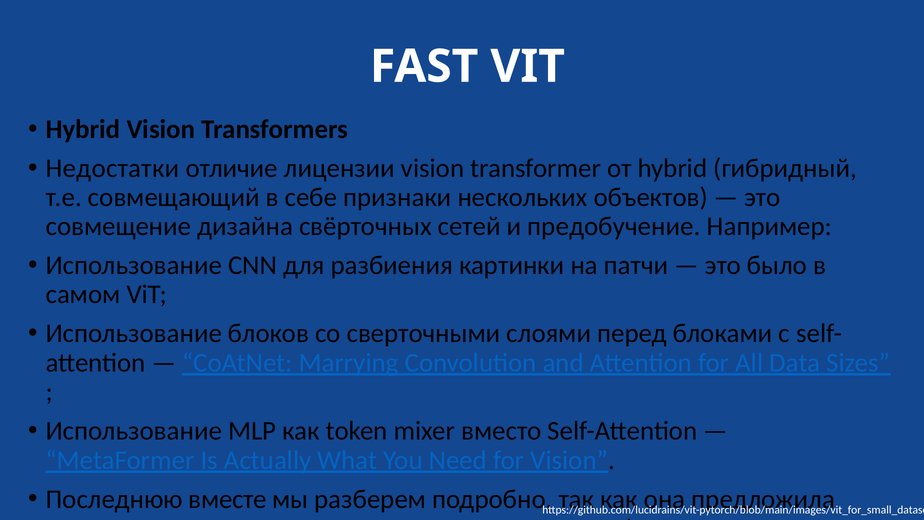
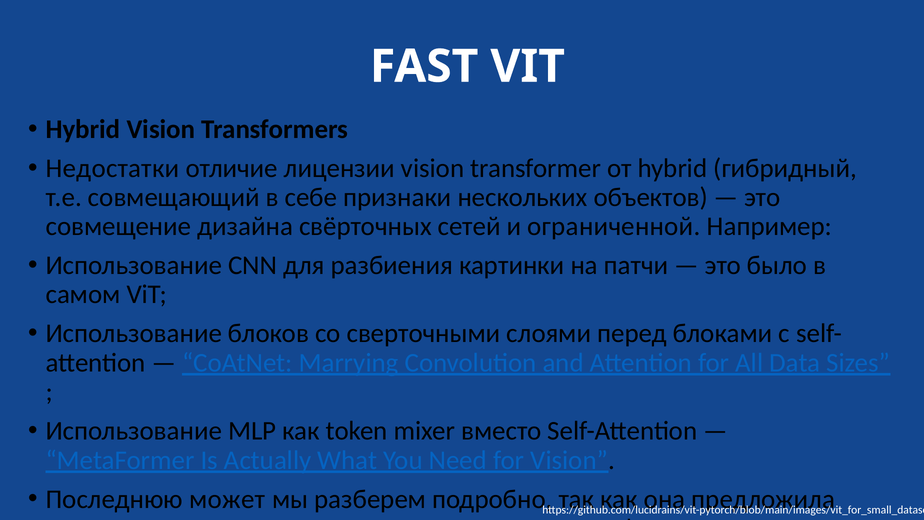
предобучение: предобучение -> ограниченной
вместе: вместе -> может
